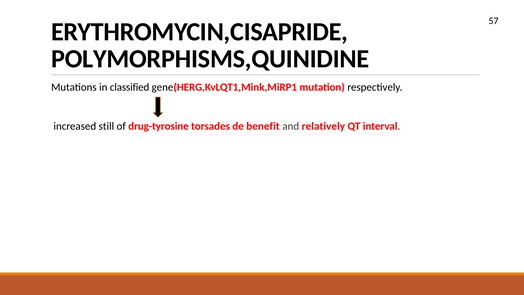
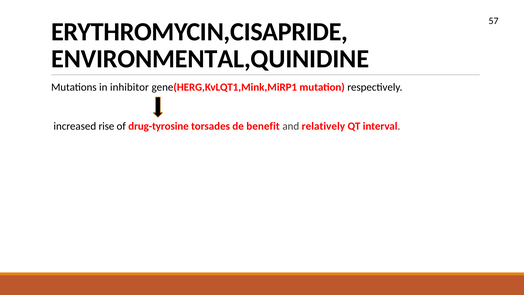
POLYMORPHISMS,QUINIDINE: POLYMORPHISMS,QUINIDINE -> ENVIRONMENTAL,QUINIDINE
classified: classified -> inhibitor
still: still -> rise
